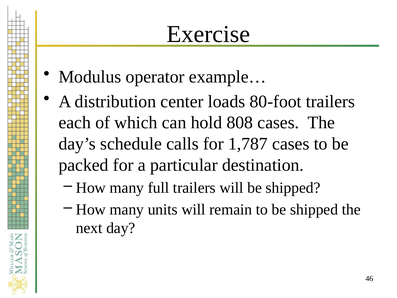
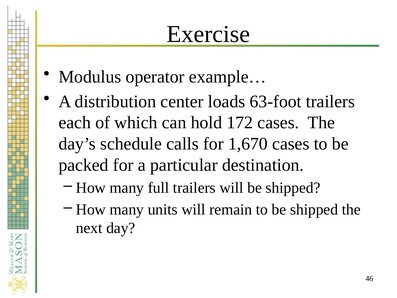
80-foot: 80-foot -> 63-foot
808: 808 -> 172
1,787: 1,787 -> 1,670
